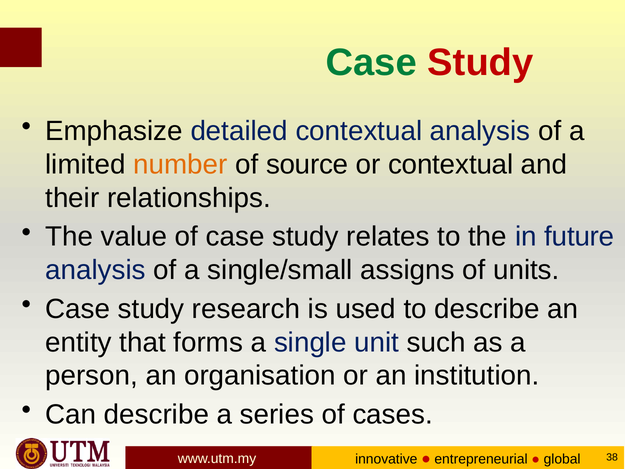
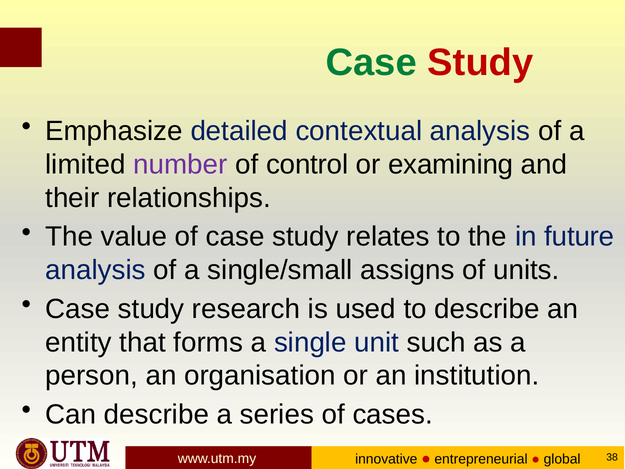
number colour: orange -> purple
source: source -> control
or contextual: contextual -> examining
